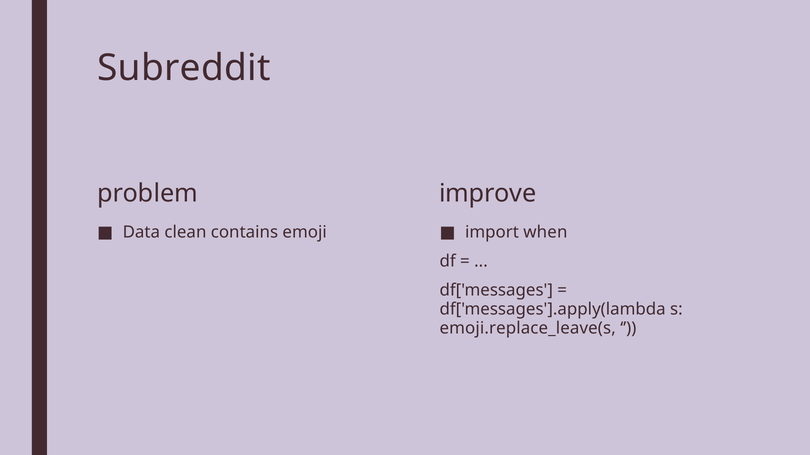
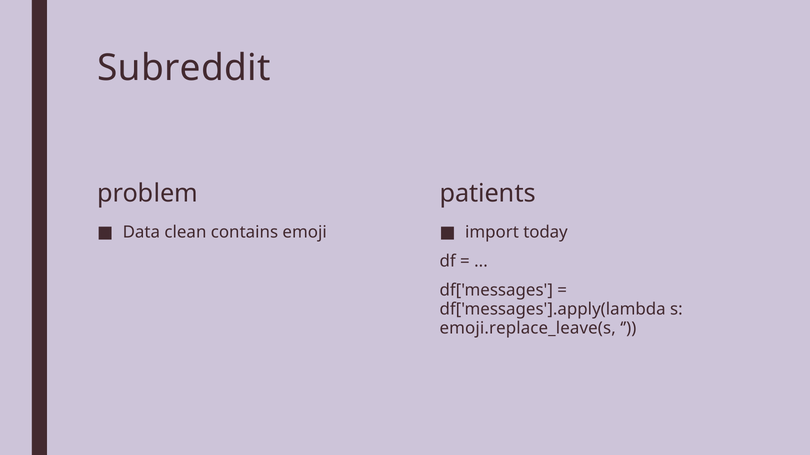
improve: improve -> patients
when: when -> today
